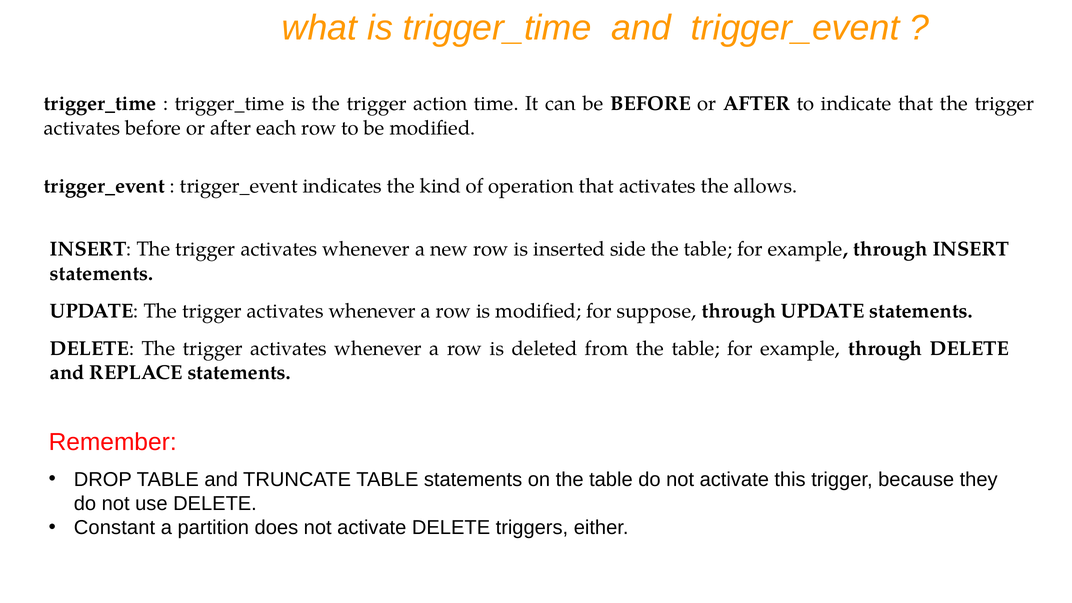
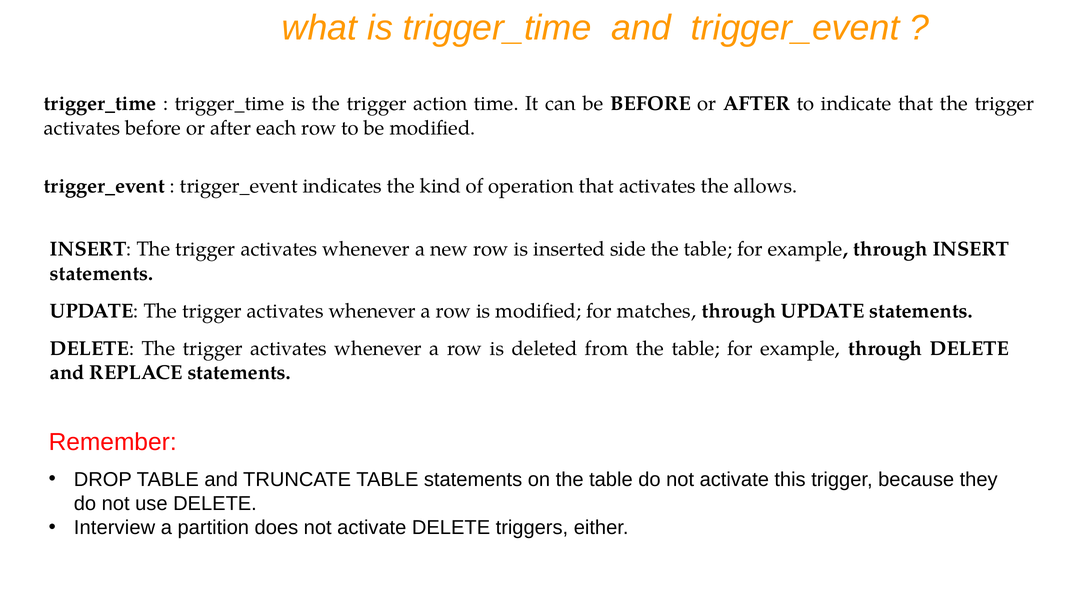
suppose: suppose -> matches
Constant: Constant -> Interview
